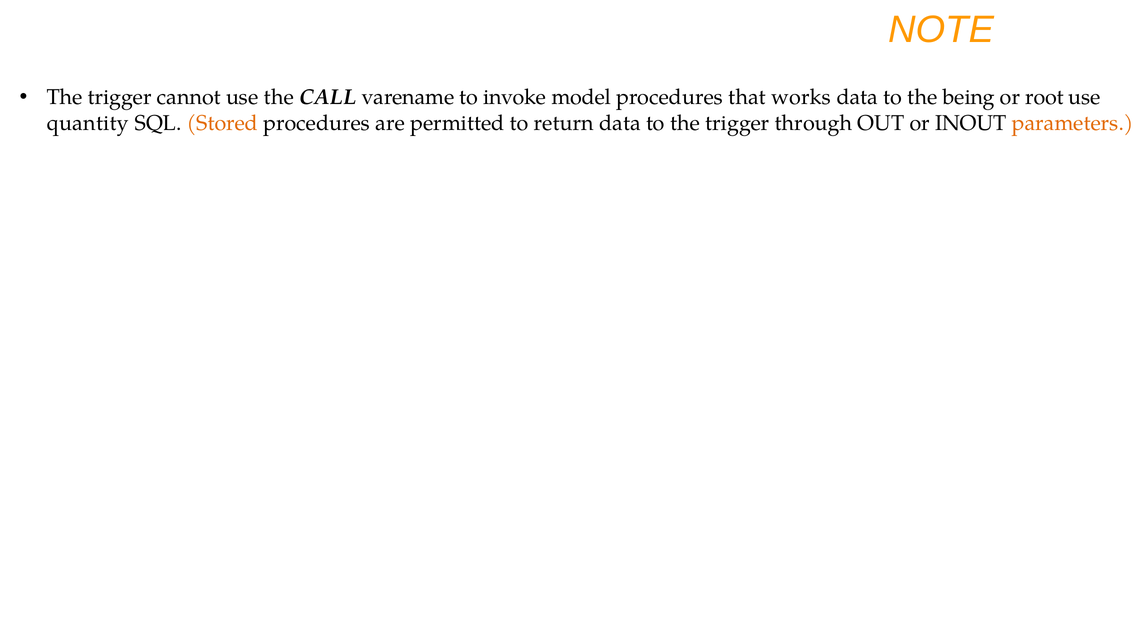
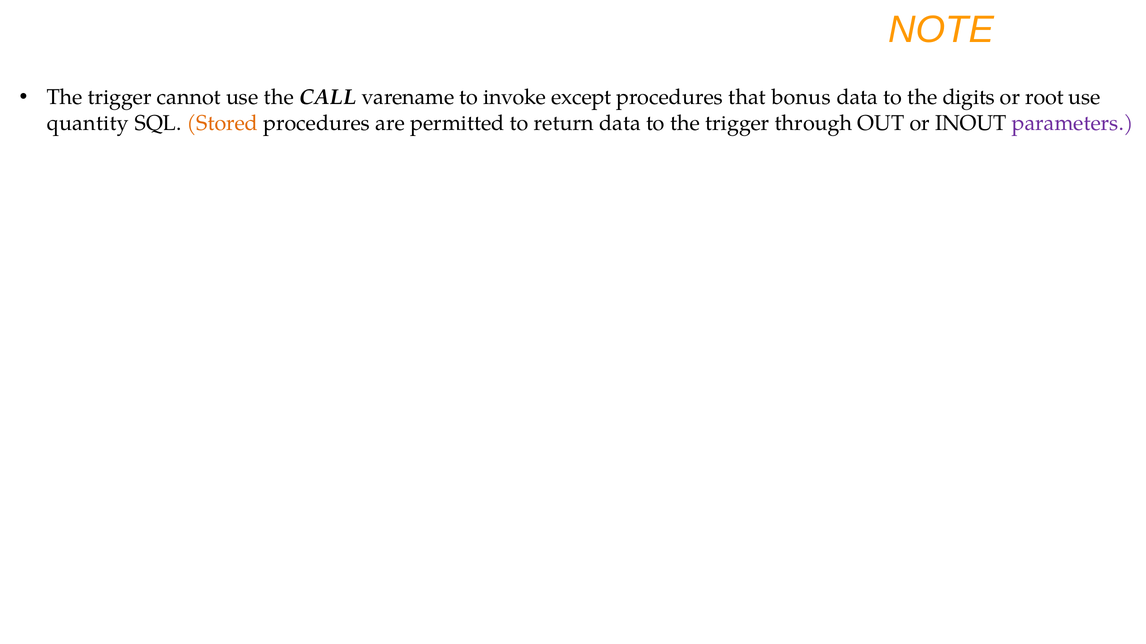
model: model -> except
works: works -> bonus
being: being -> digits
parameters colour: orange -> purple
